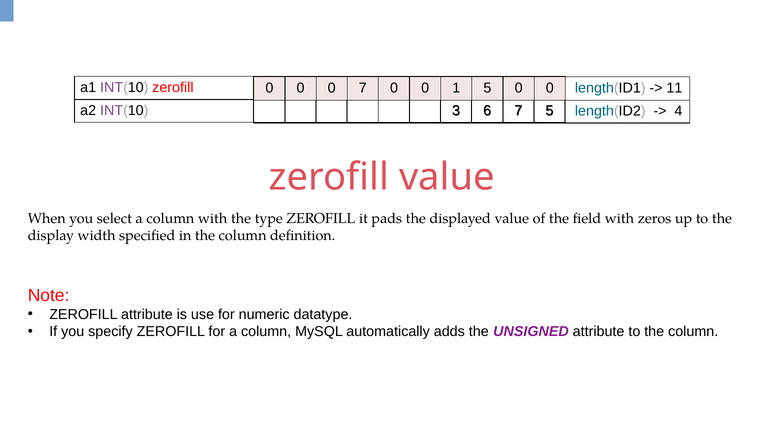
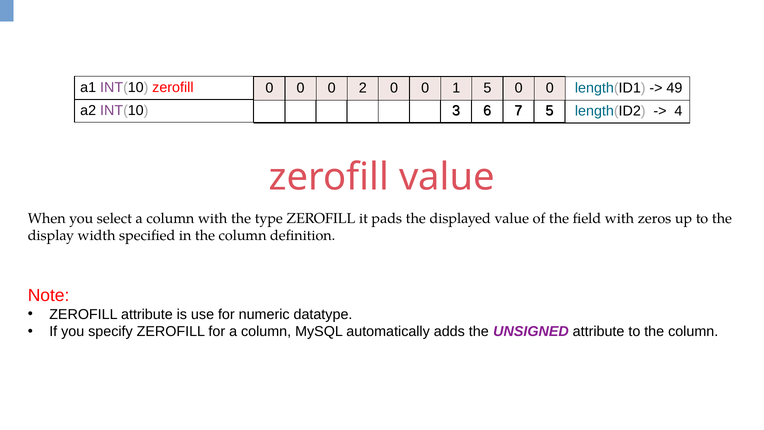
0 7: 7 -> 2
11: 11 -> 49
